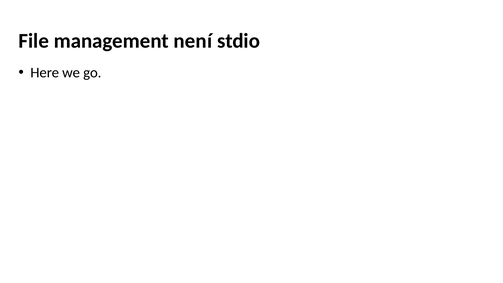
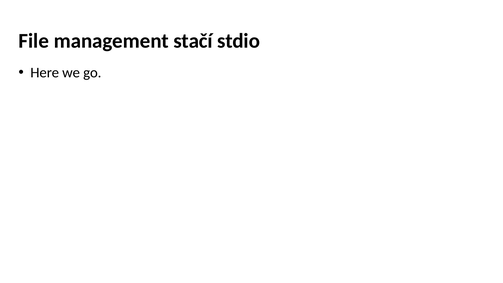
není: není -> stačí
